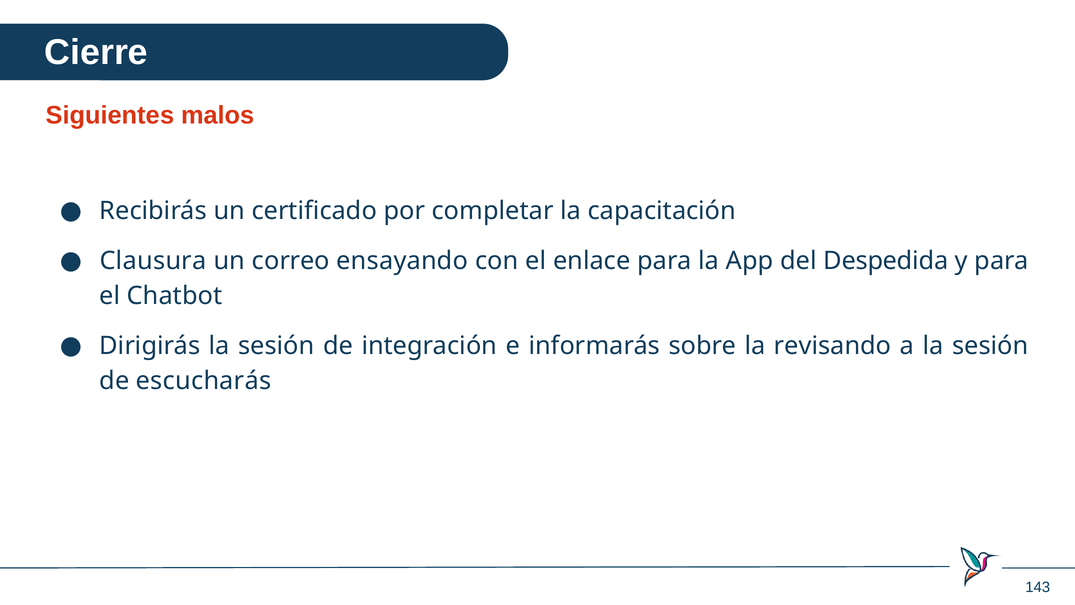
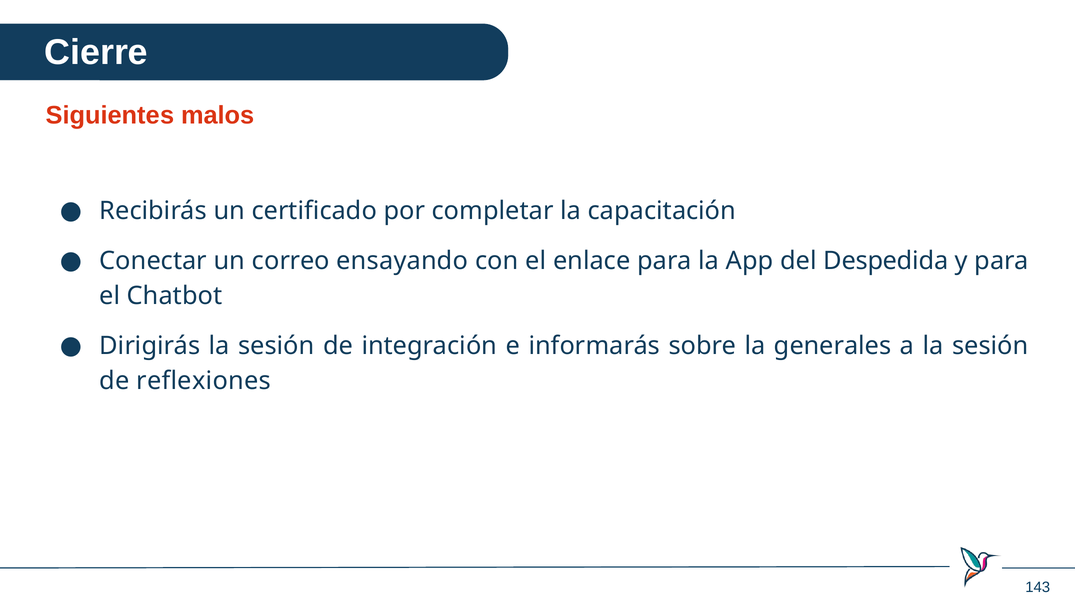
Clausura: Clausura -> Conectar
revisando: revisando -> generales
escucharás: escucharás -> reflexiones
